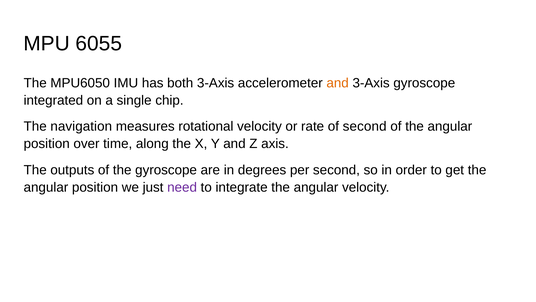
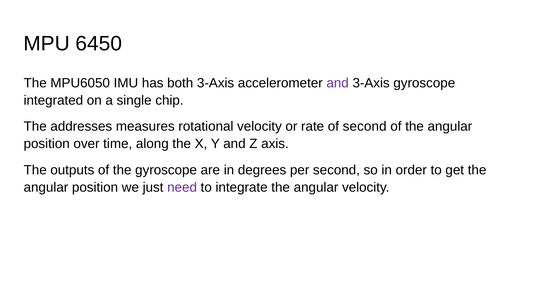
6055: 6055 -> 6450
and at (338, 83) colour: orange -> purple
navigation: navigation -> addresses
